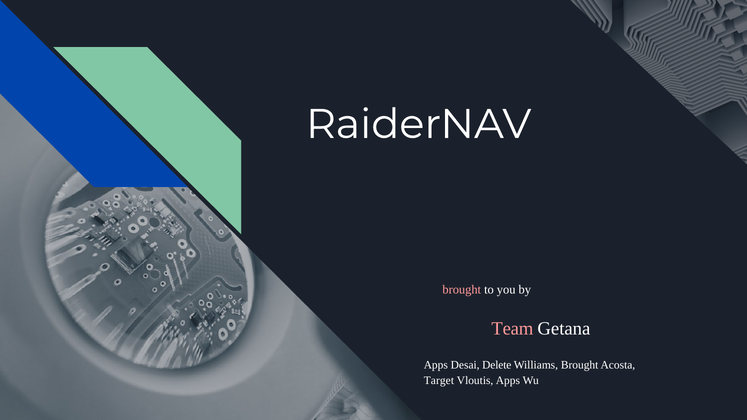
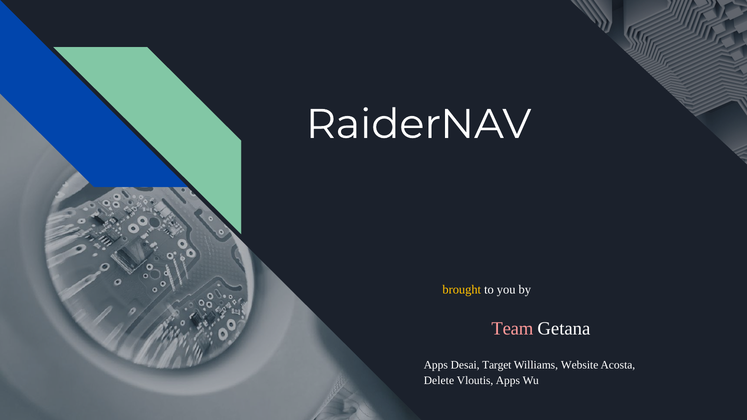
brought at (462, 290) colour: pink -> yellow
Delete: Delete -> Target
Williams Brought: Brought -> Website
Target: Target -> Delete
